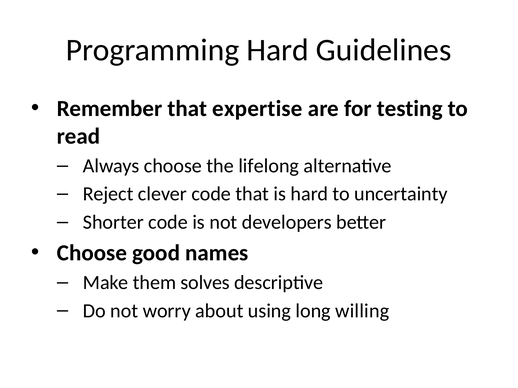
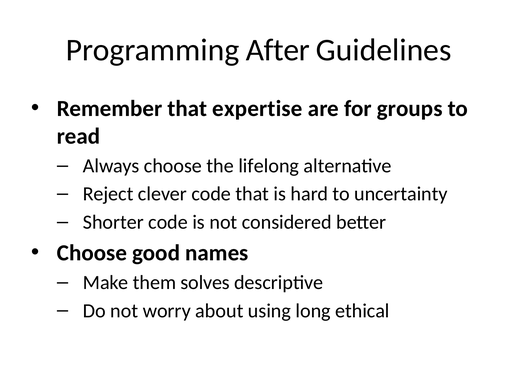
Programming Hard: Hard -> After
testing: testing -> groups
developers: developers -> considered
willing: willing -> ethical
